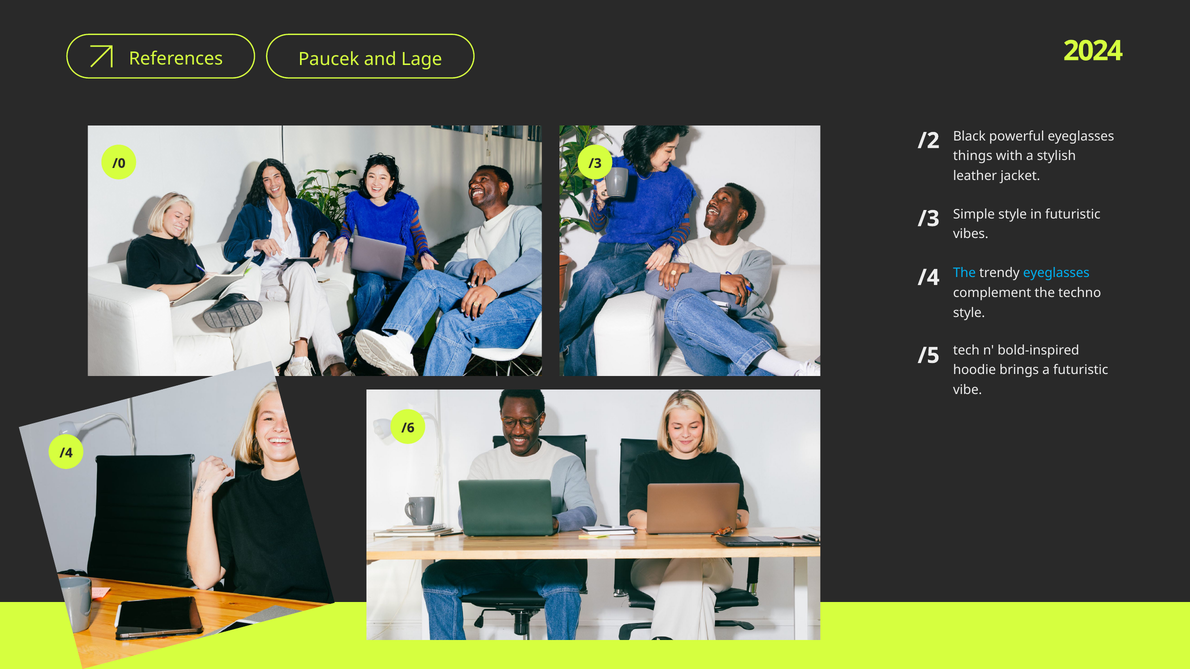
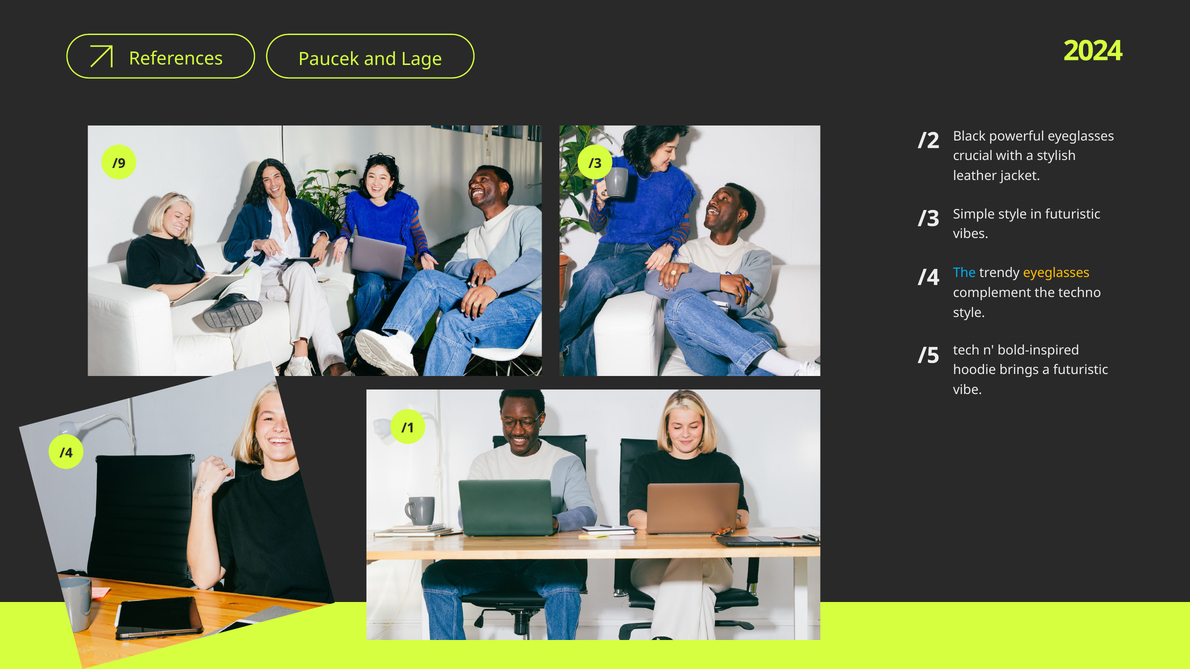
things: things -> crucial
/0: /0 -> /9
eyeglasses at (1056, 273) colour: light blue -> yellow
/6: /6 -> /1
